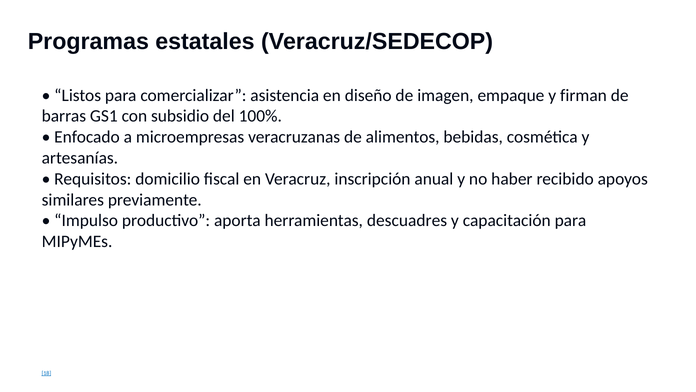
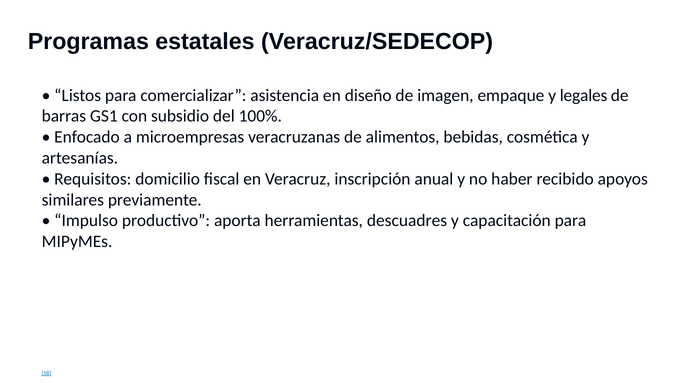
firman: firman -> legales
